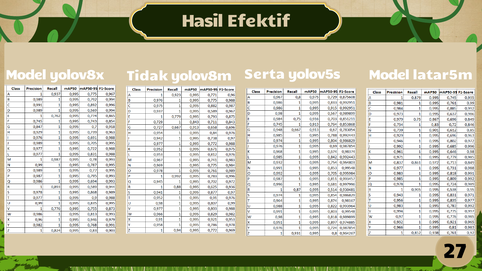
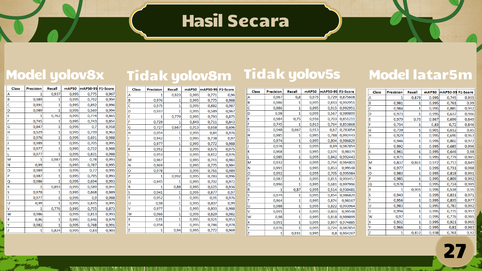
Efektif: Efektif -> Secara
yolov8m Serta: Serta -> Tidak
